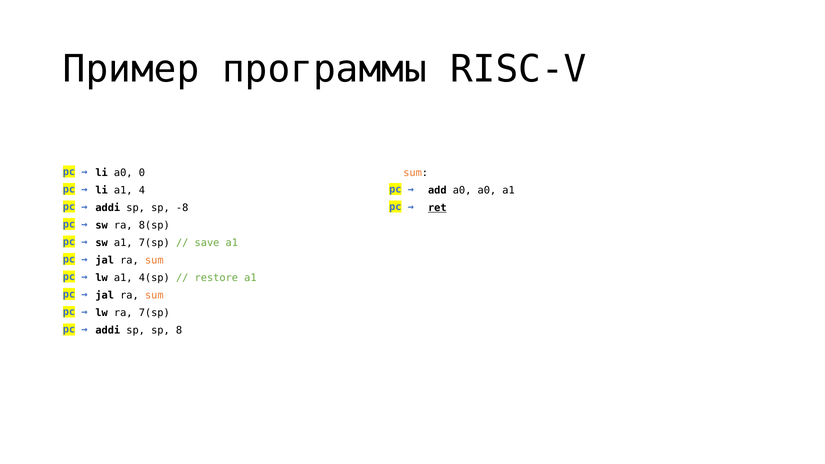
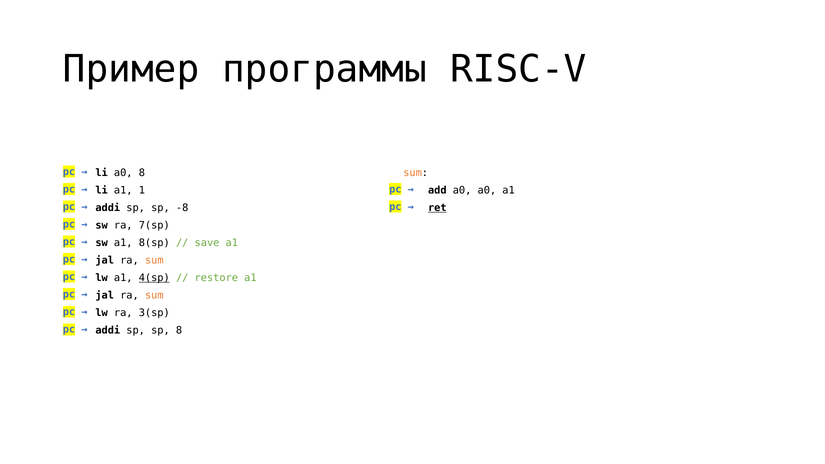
a0 0: 0 -> 8
4: 4 -> 1
8(sp: 8(sp -> 7(sp
a1 7(sp: 7(sp -> 8(sp
4(sp underline: none -> present
ra 7(sp: 7(sp -> 3(sp
